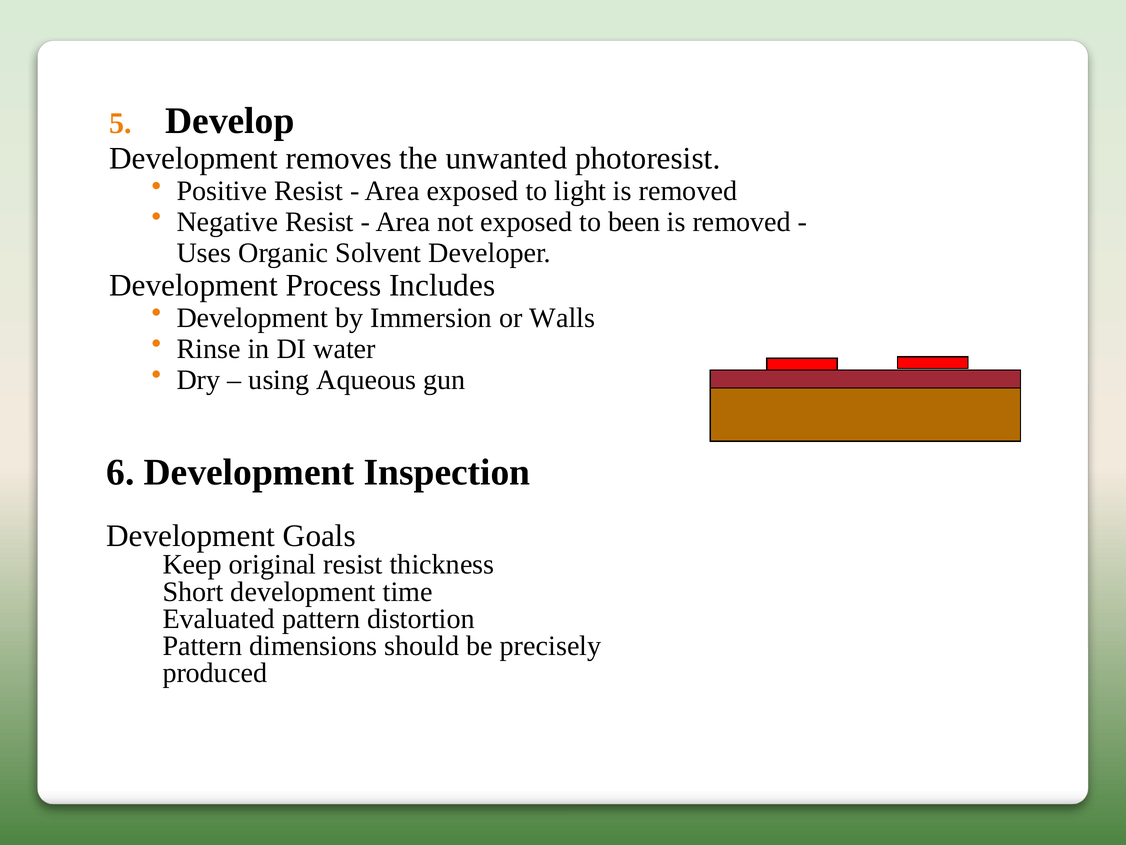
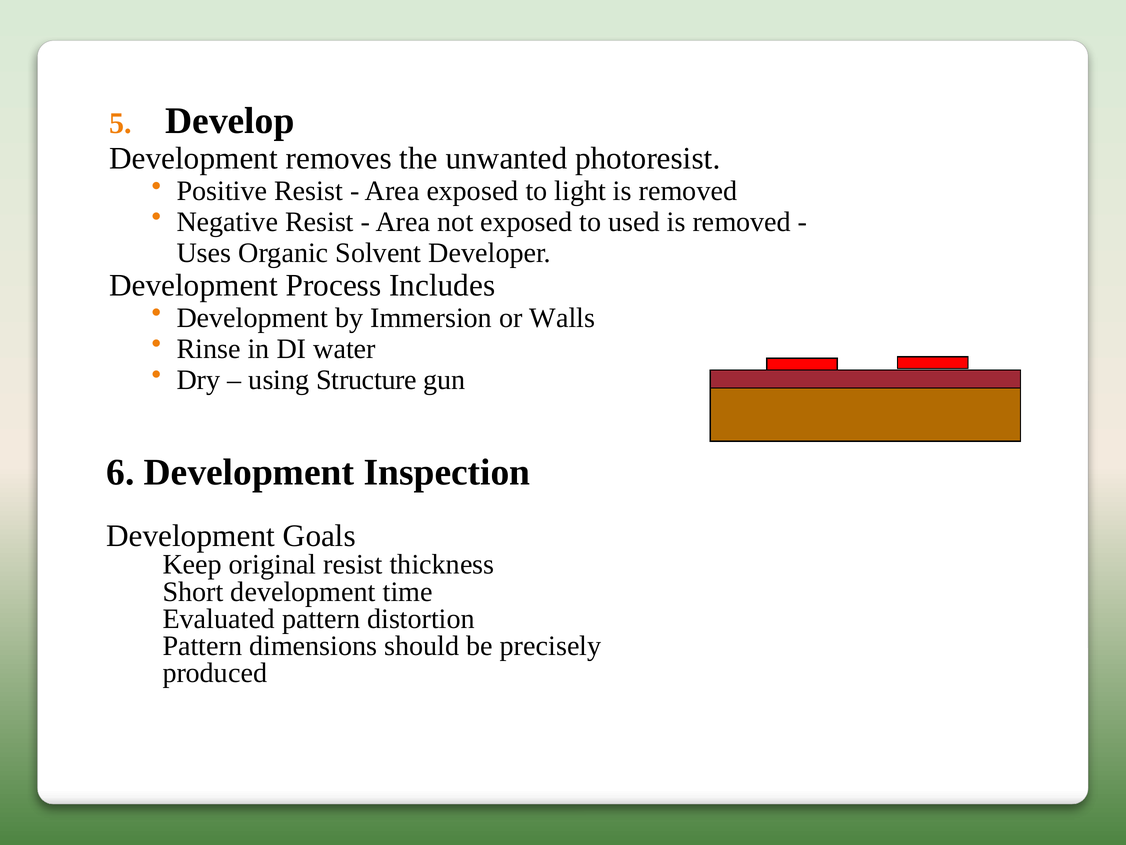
been: been -> used
Aqueous: Aqueous -> Structure
